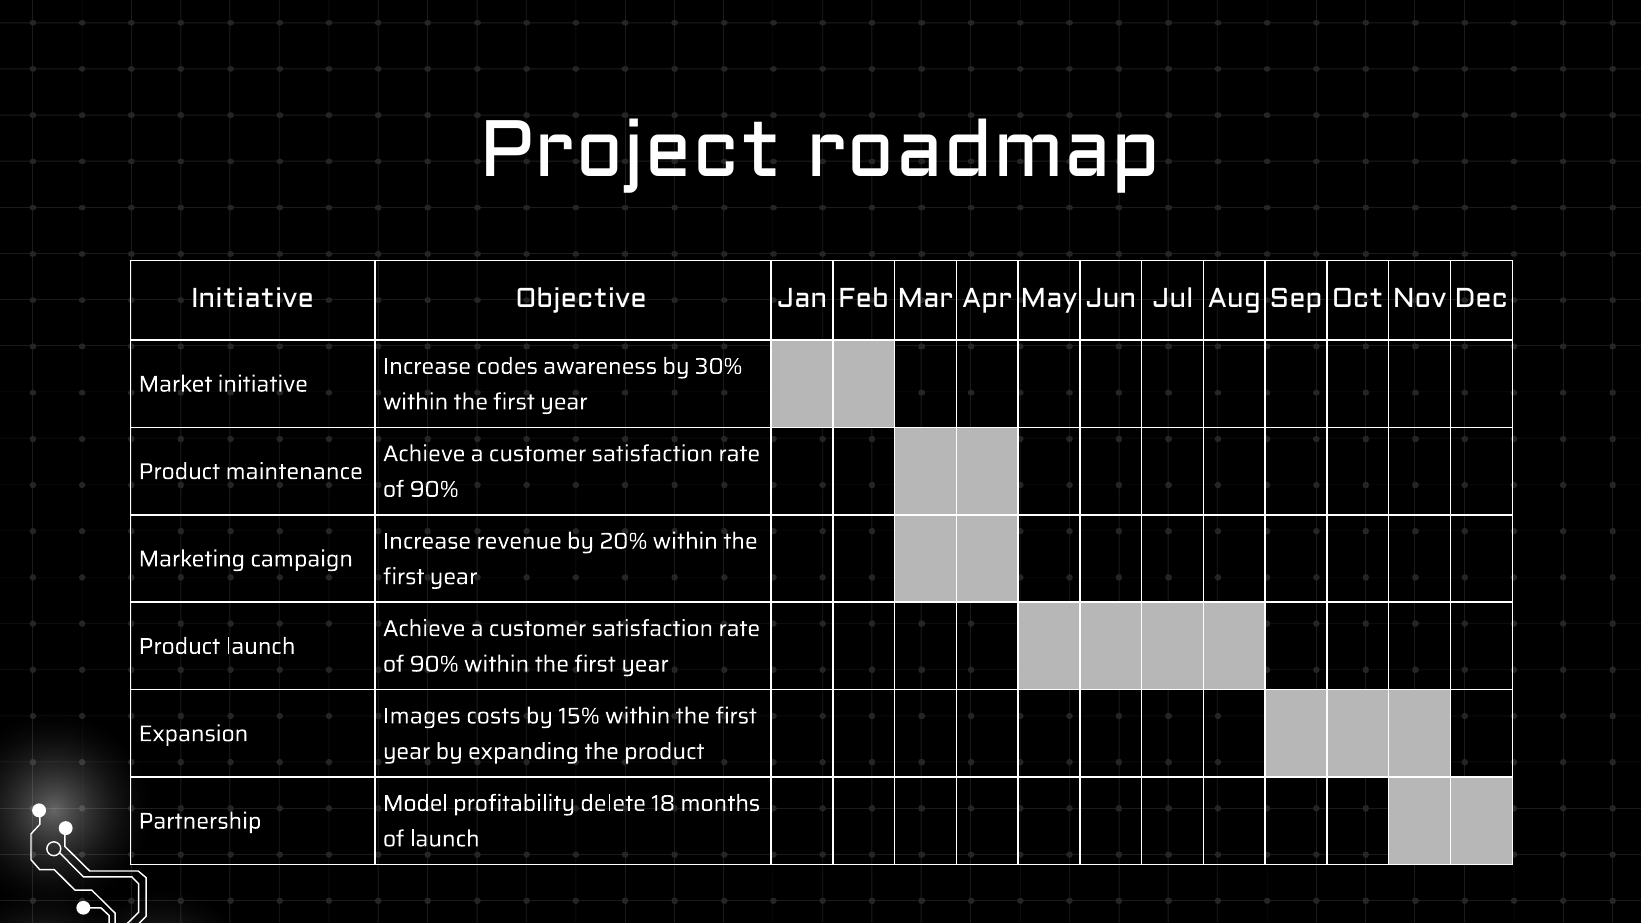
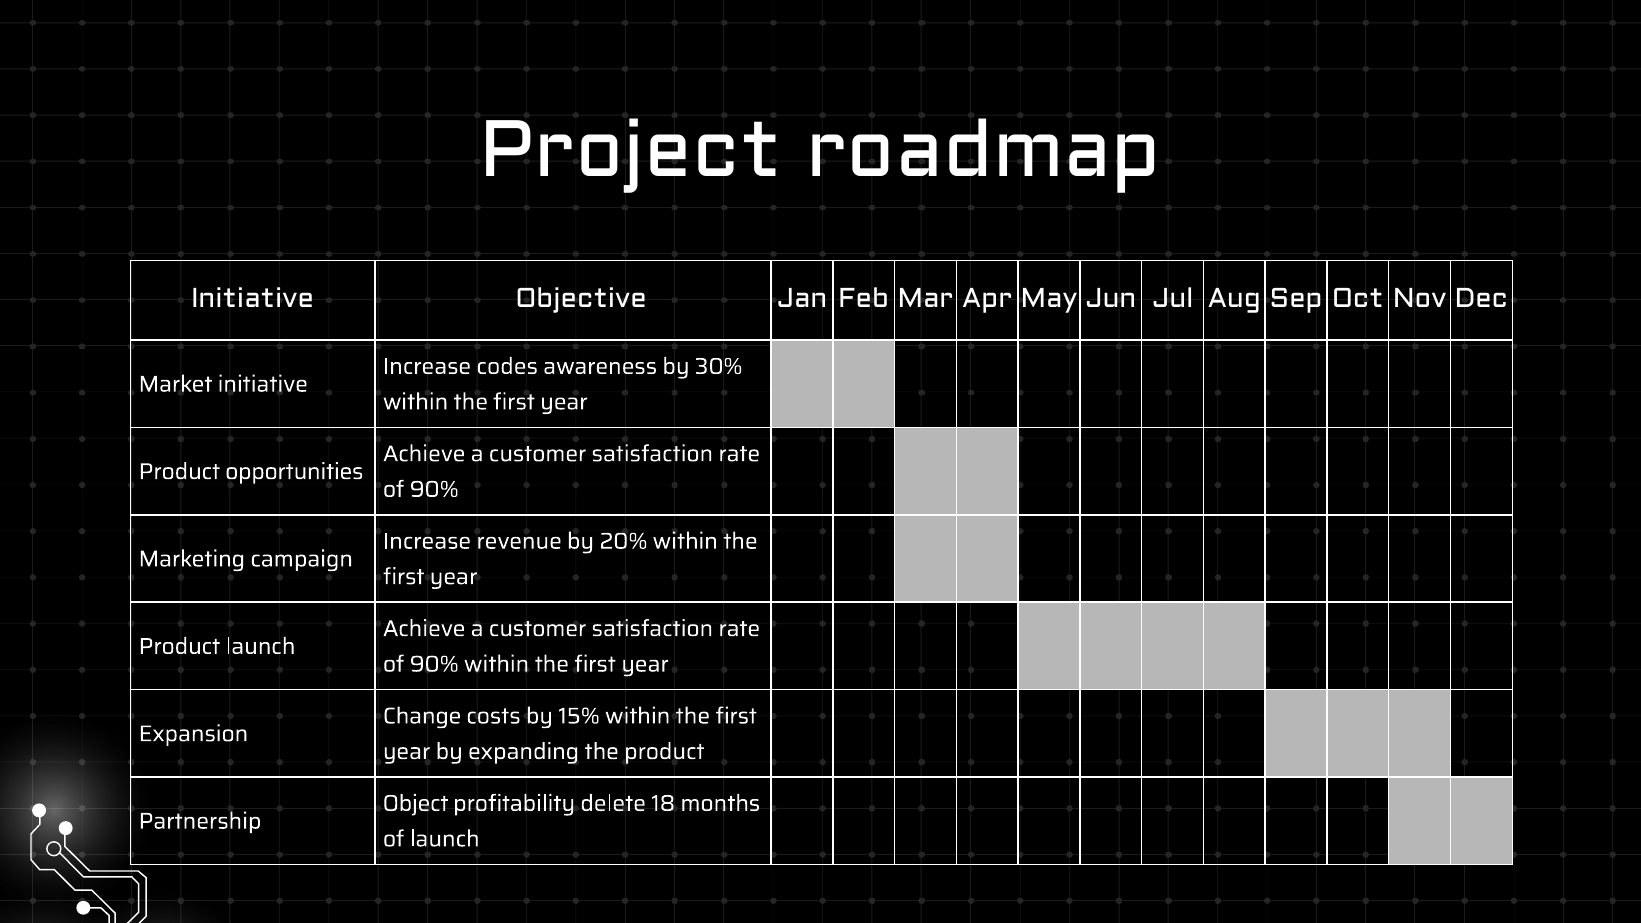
maintenance: maintenance -> opportunities
Images: Images -> Change
Model: Model -> Object
